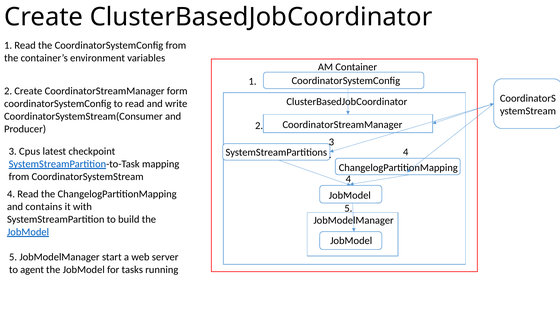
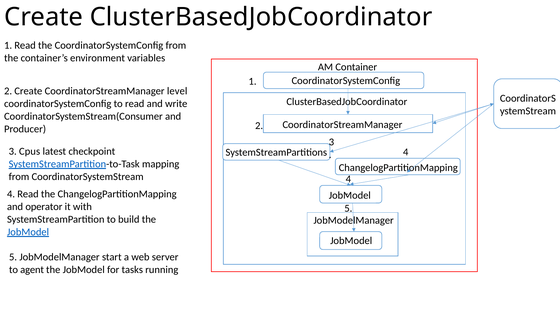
form: form -> level
contains: contains -> operator
